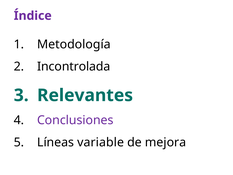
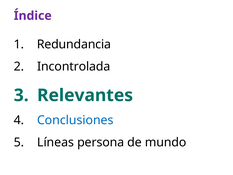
Metodología: Metodología -> Redundancia
Conclusiones colour: purple -> blue
variable: variable -> persona
mejora: mejora -> mundo
